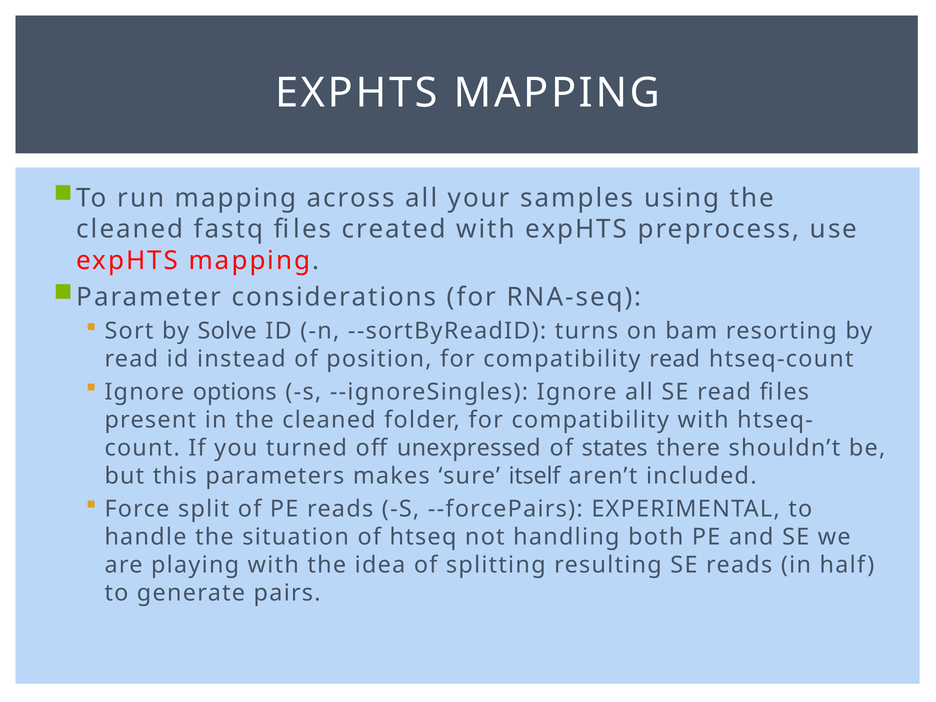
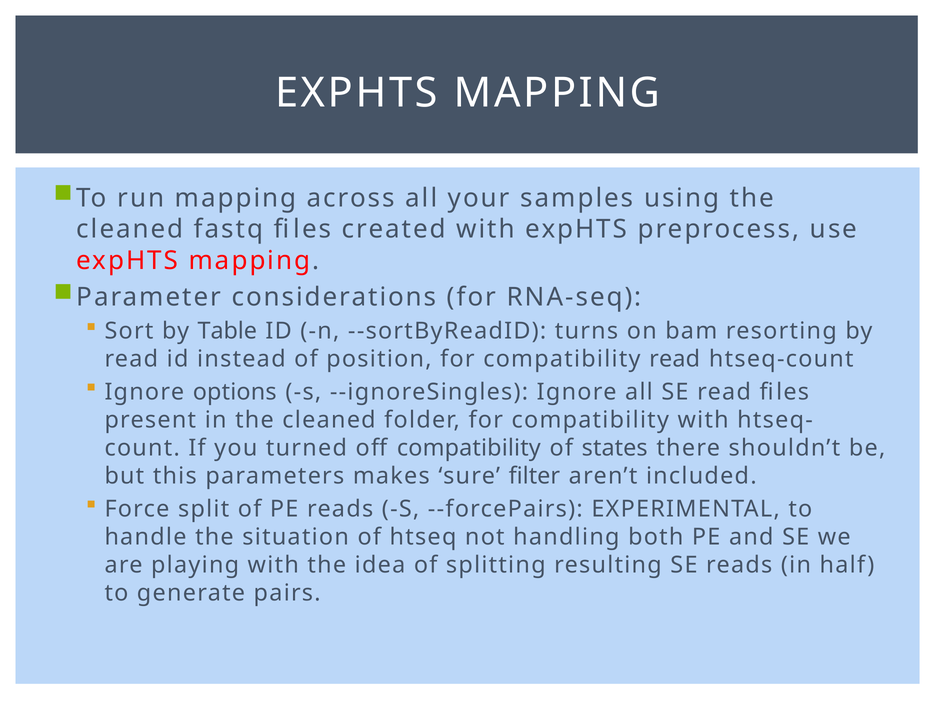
Solve: Solve -> Table
off unexpressed: unexpressed -> compatibility
itself: itself -> filter
